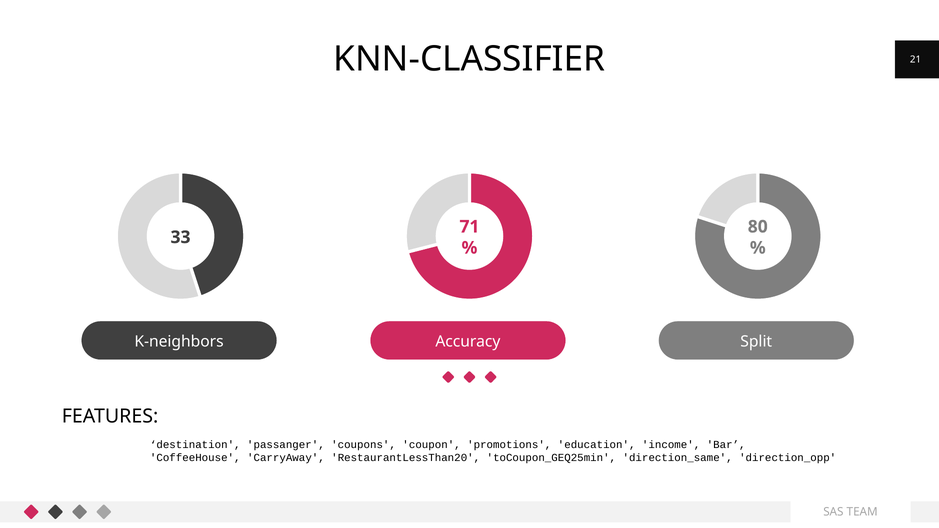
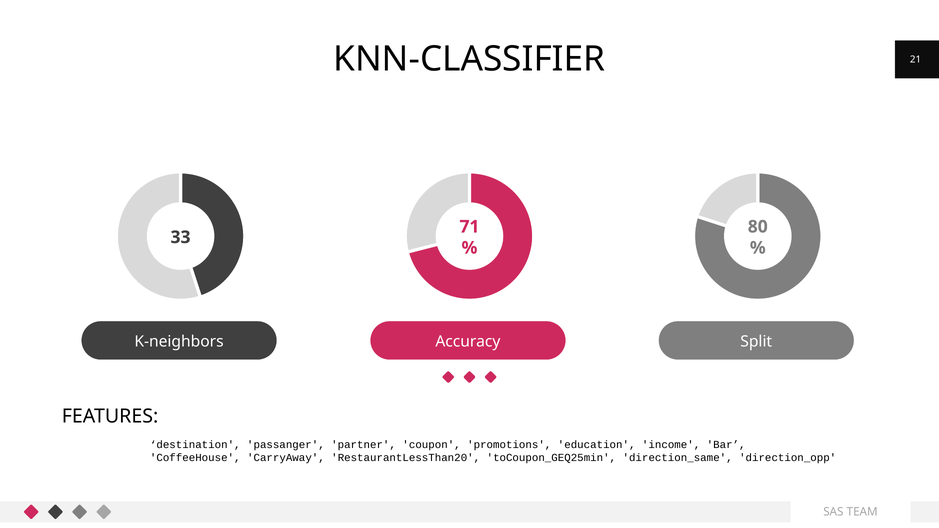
coupons: coupons -> partner
